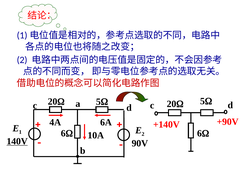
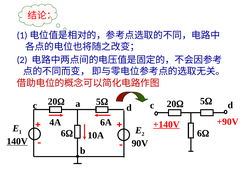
+140V underline: none -> present
